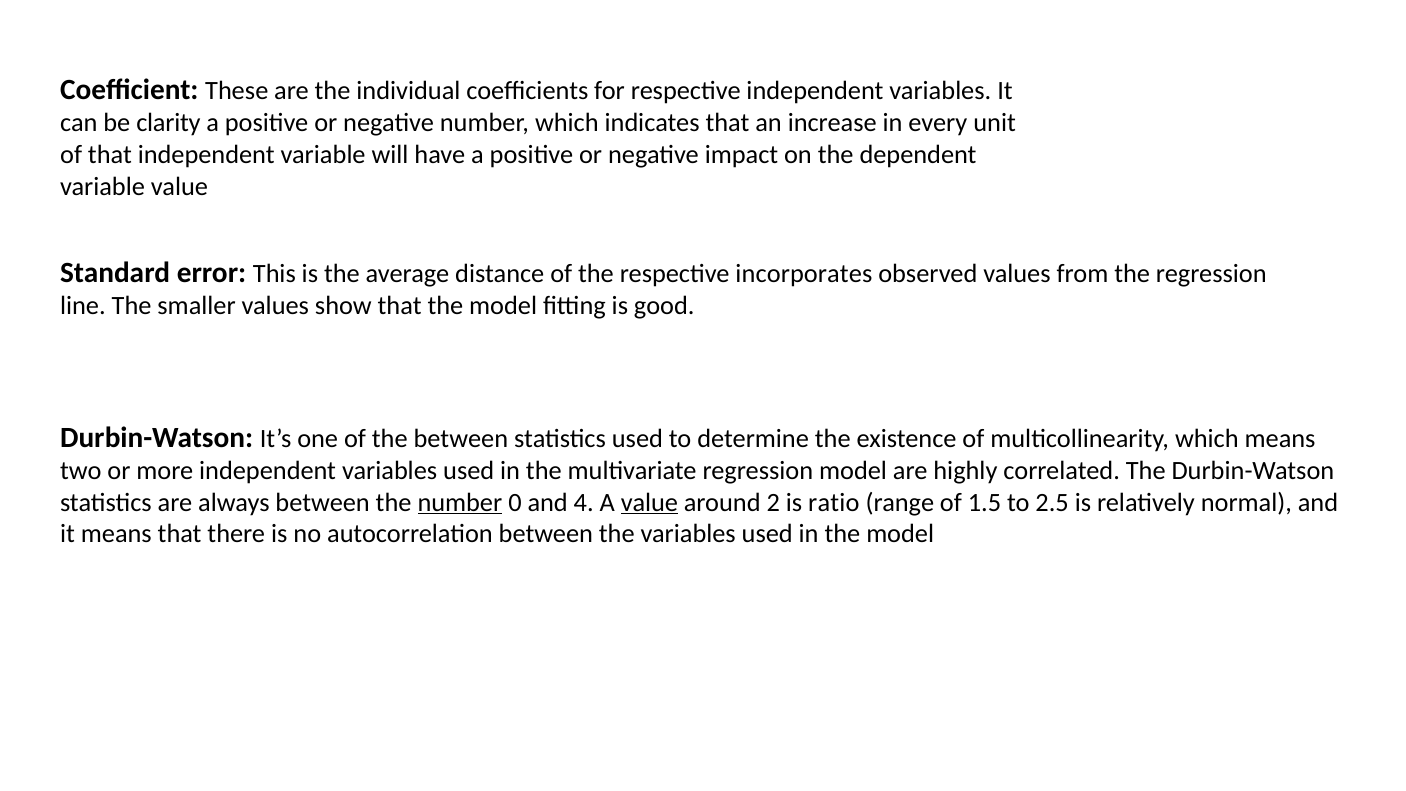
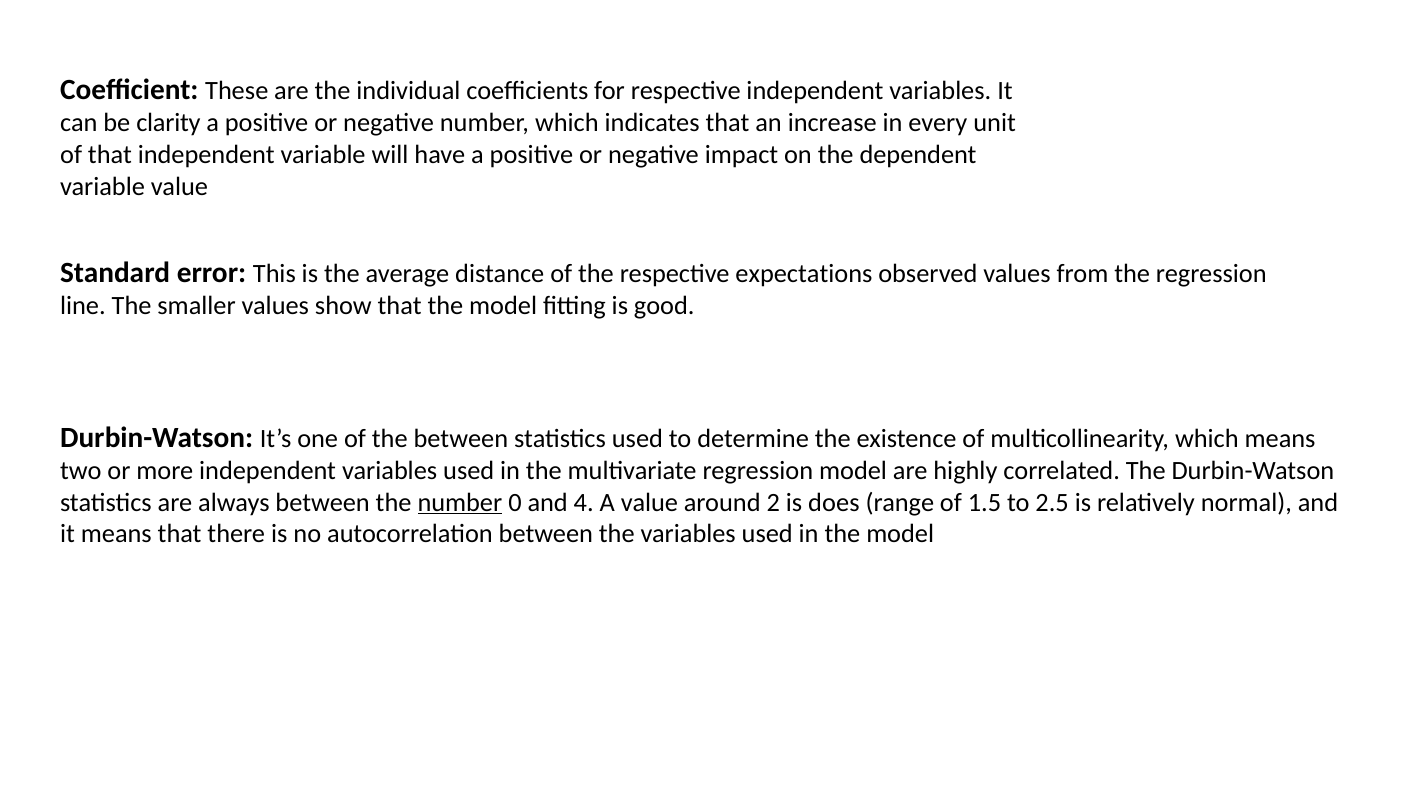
incorporates: incorporates -> expectations
value at (649, 502) underline: present -> none
ratio: ratio -> does
